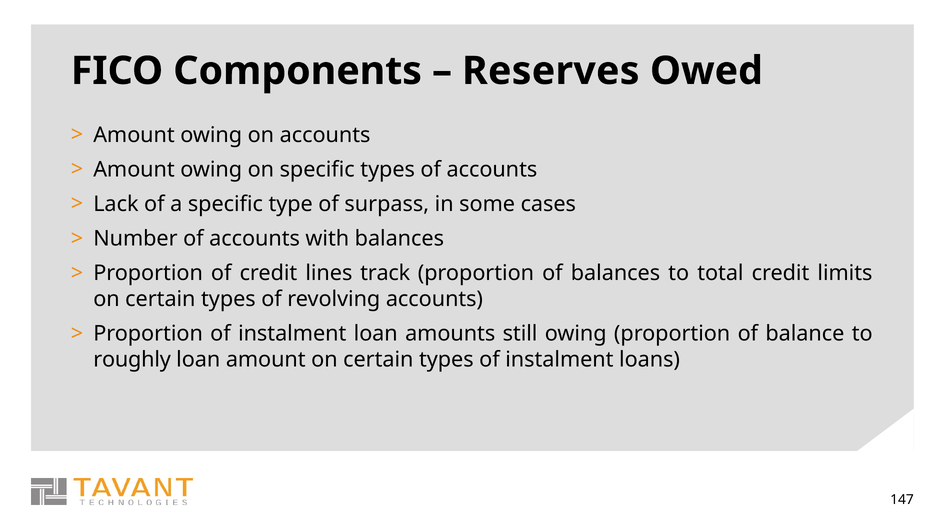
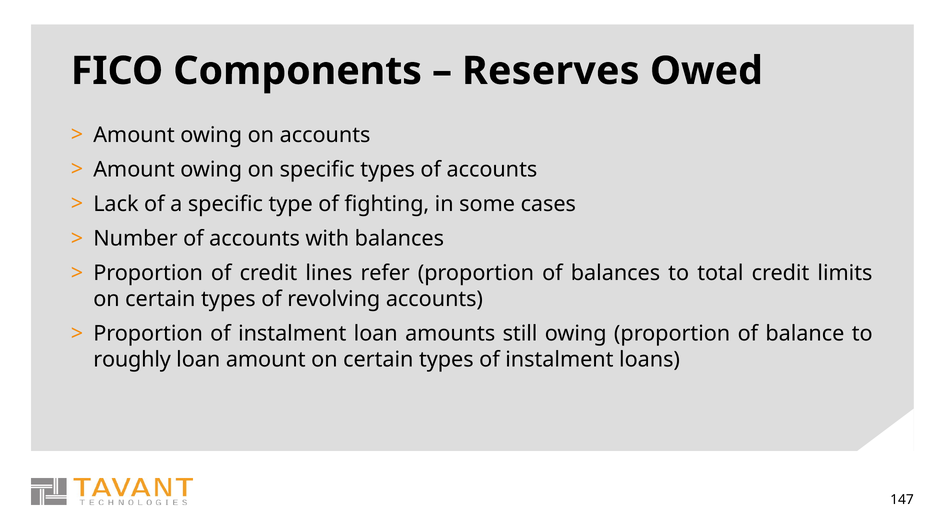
surpass: surpass -> fighting
track: track -> refer
